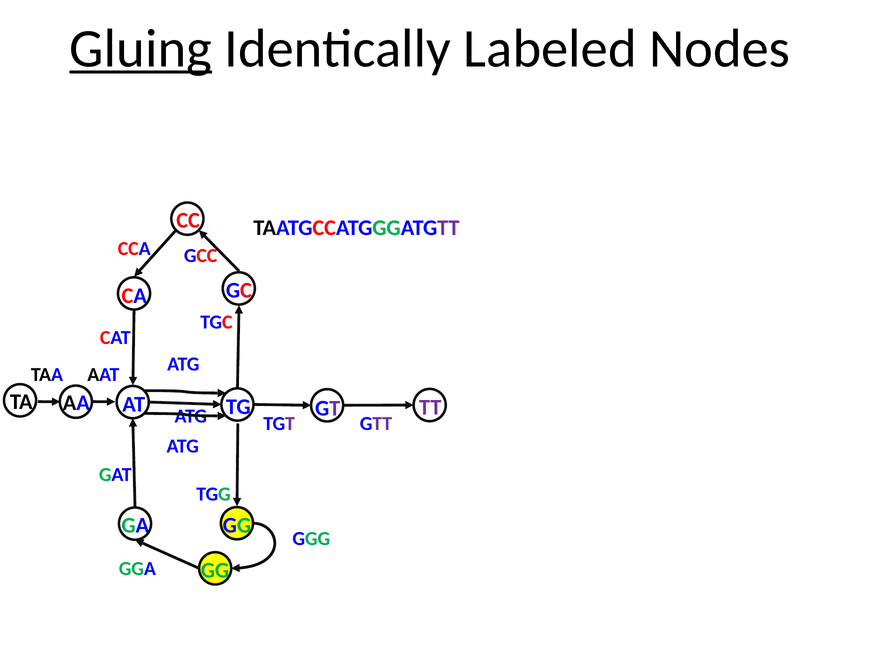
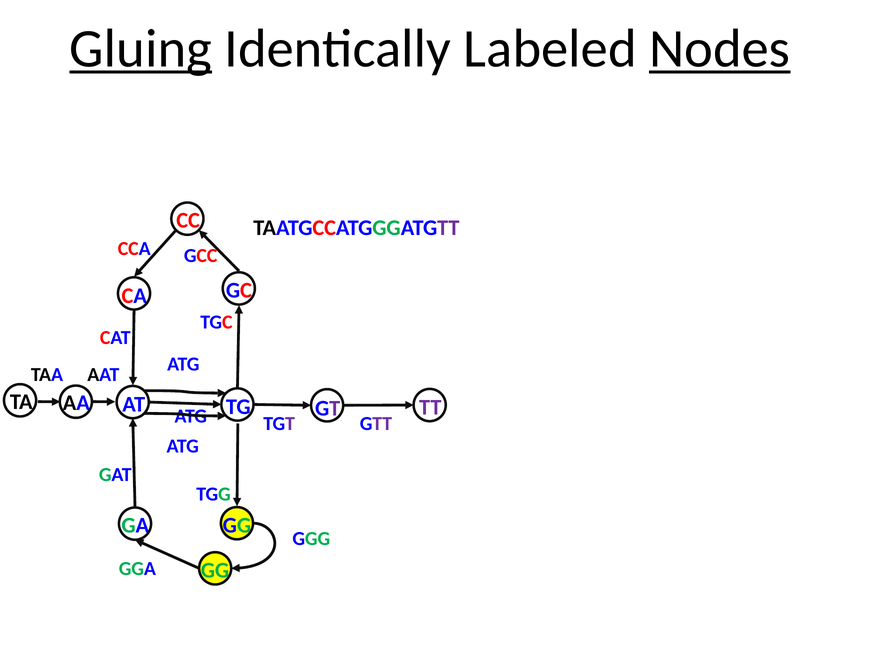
Nodes underline: none -> present
